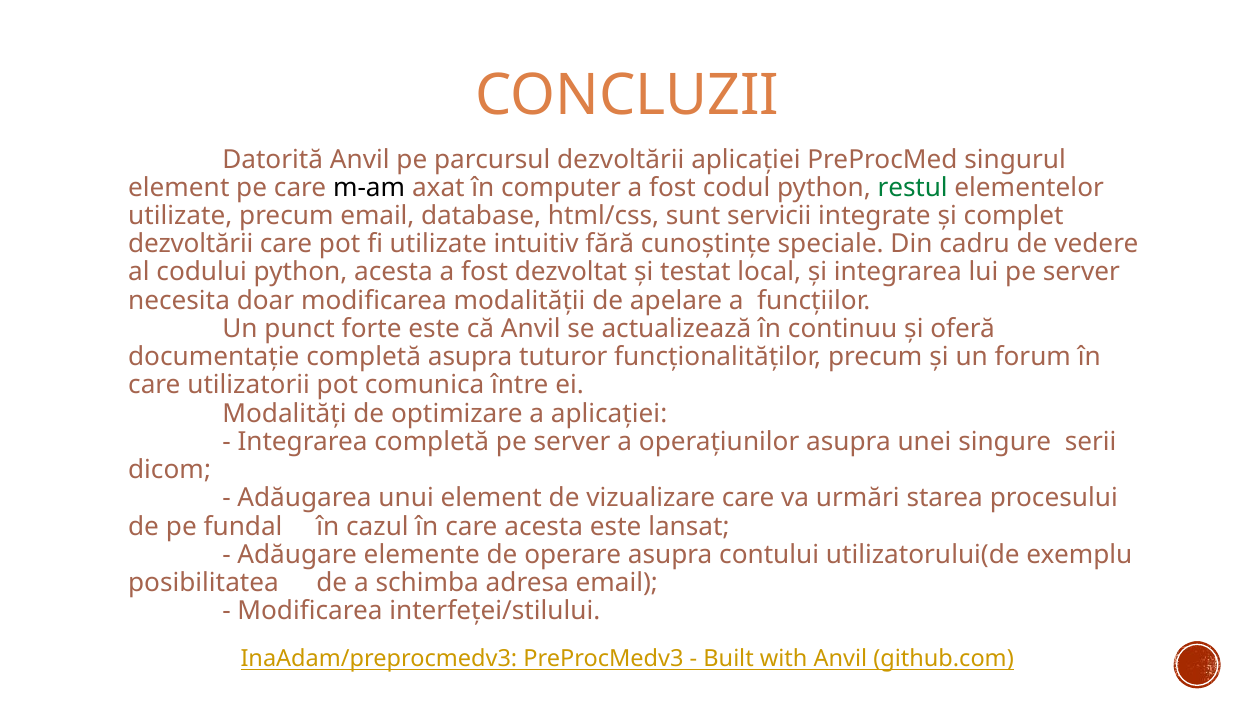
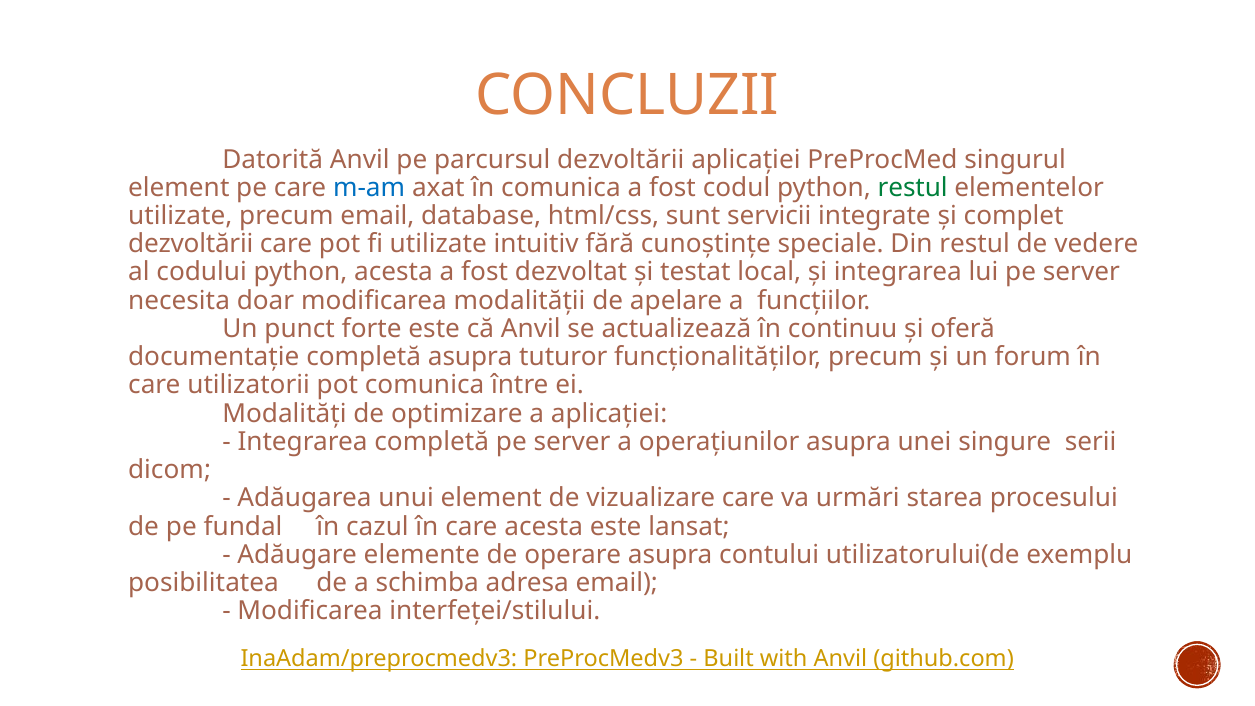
m-am colour: black -> blue
în computer: computer -> comunica
Din cadru: cadru -> restul
